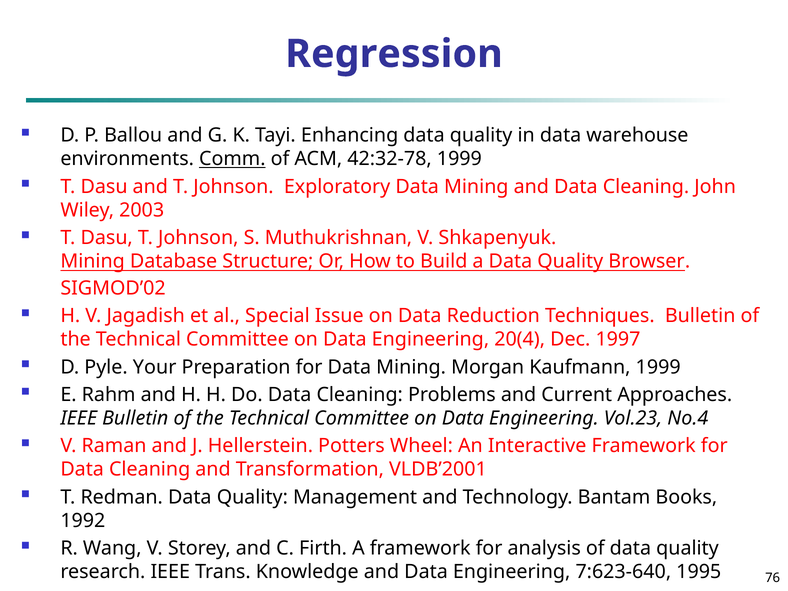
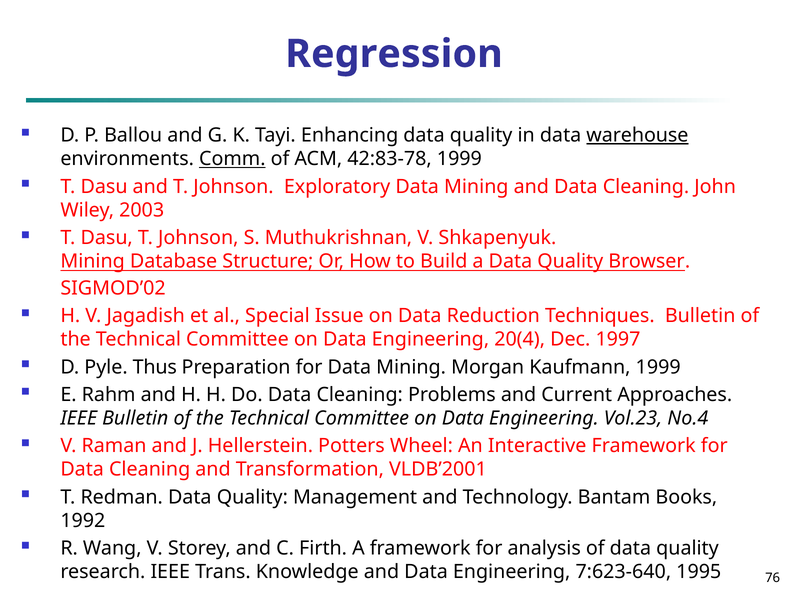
warehouse underline: none -> present
42:32-78: 42:32-78 -> 42:83-78
Your: Your -> Thus
